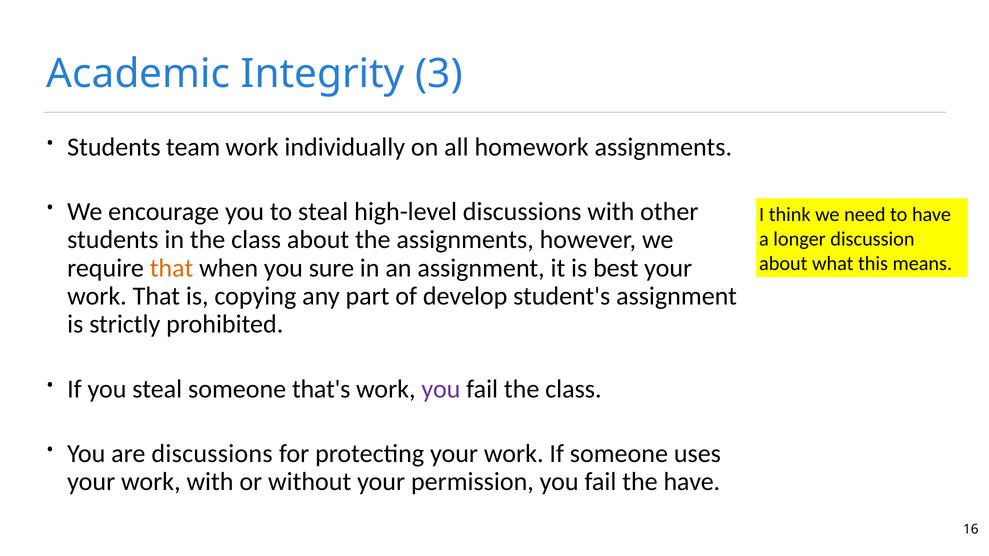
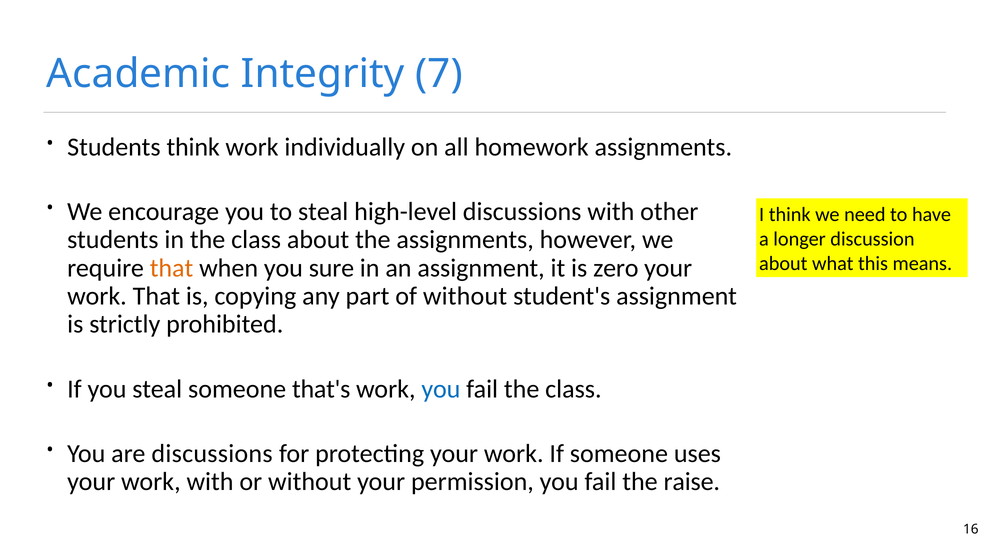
3: 3 -> 7
Students team: team -> think
best: best -> zero
of develop: develop -> without
you at (441, 389) colour: purple -> blue
the have: have -> raise
